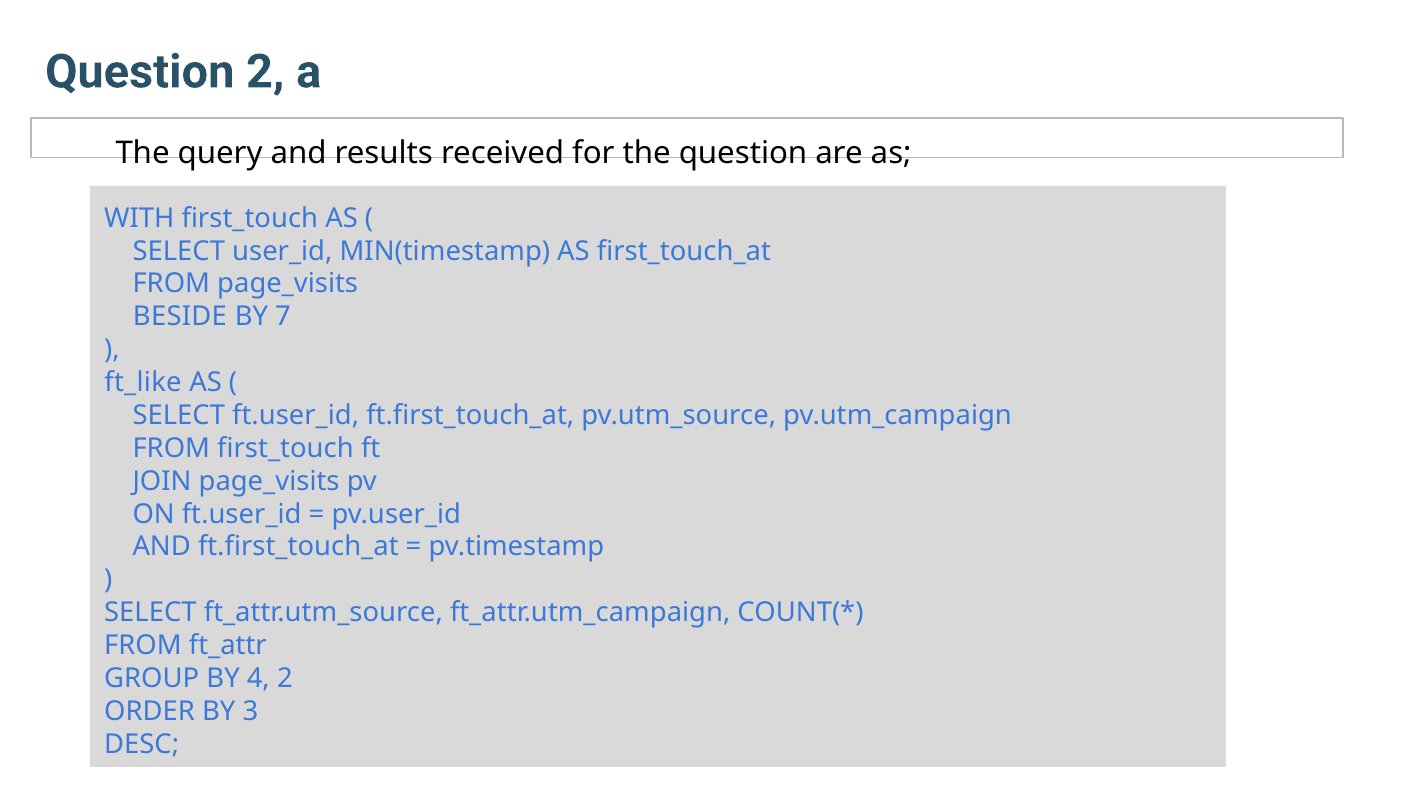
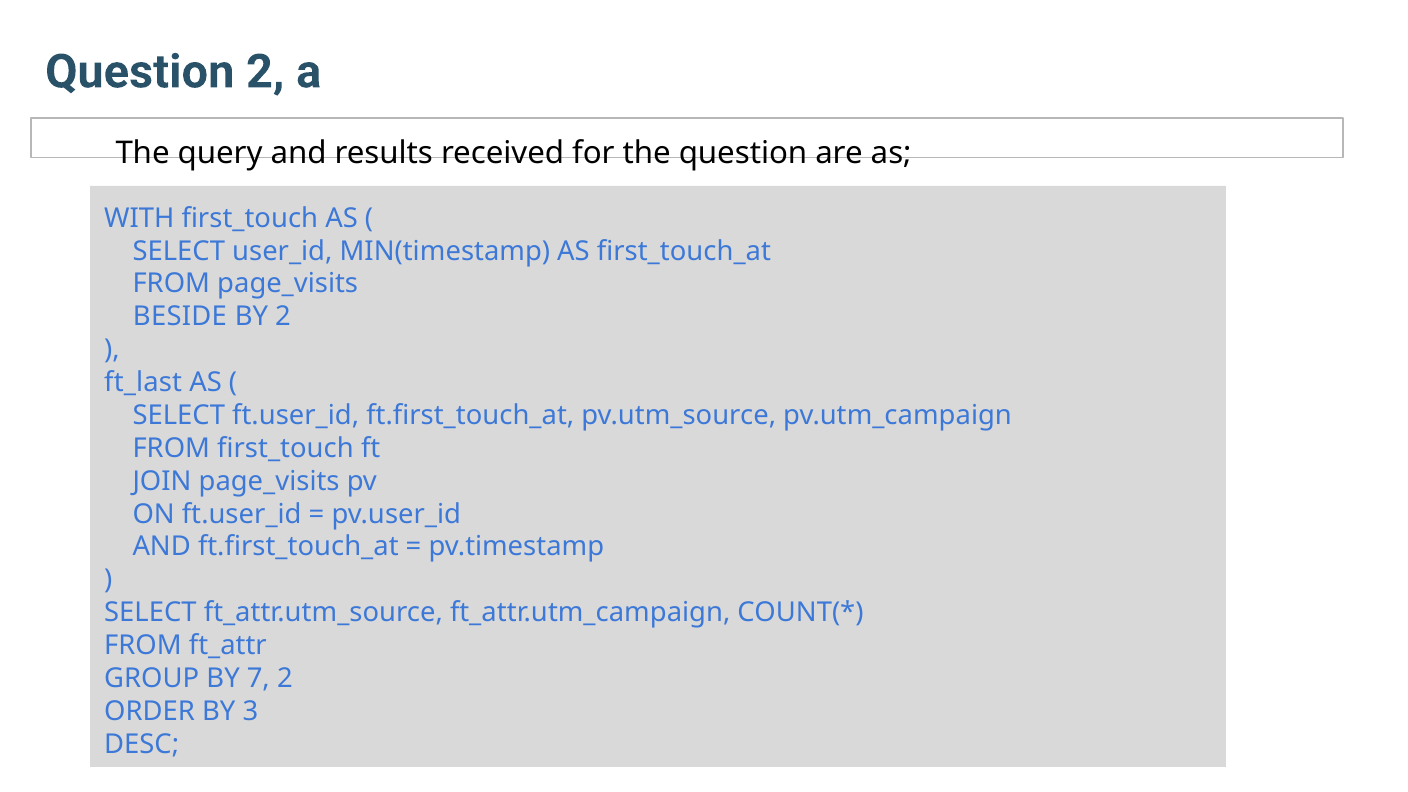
BY 7: 7 -> 2
ft_like: ft_like -> ft_last
4: 4 -> 7
